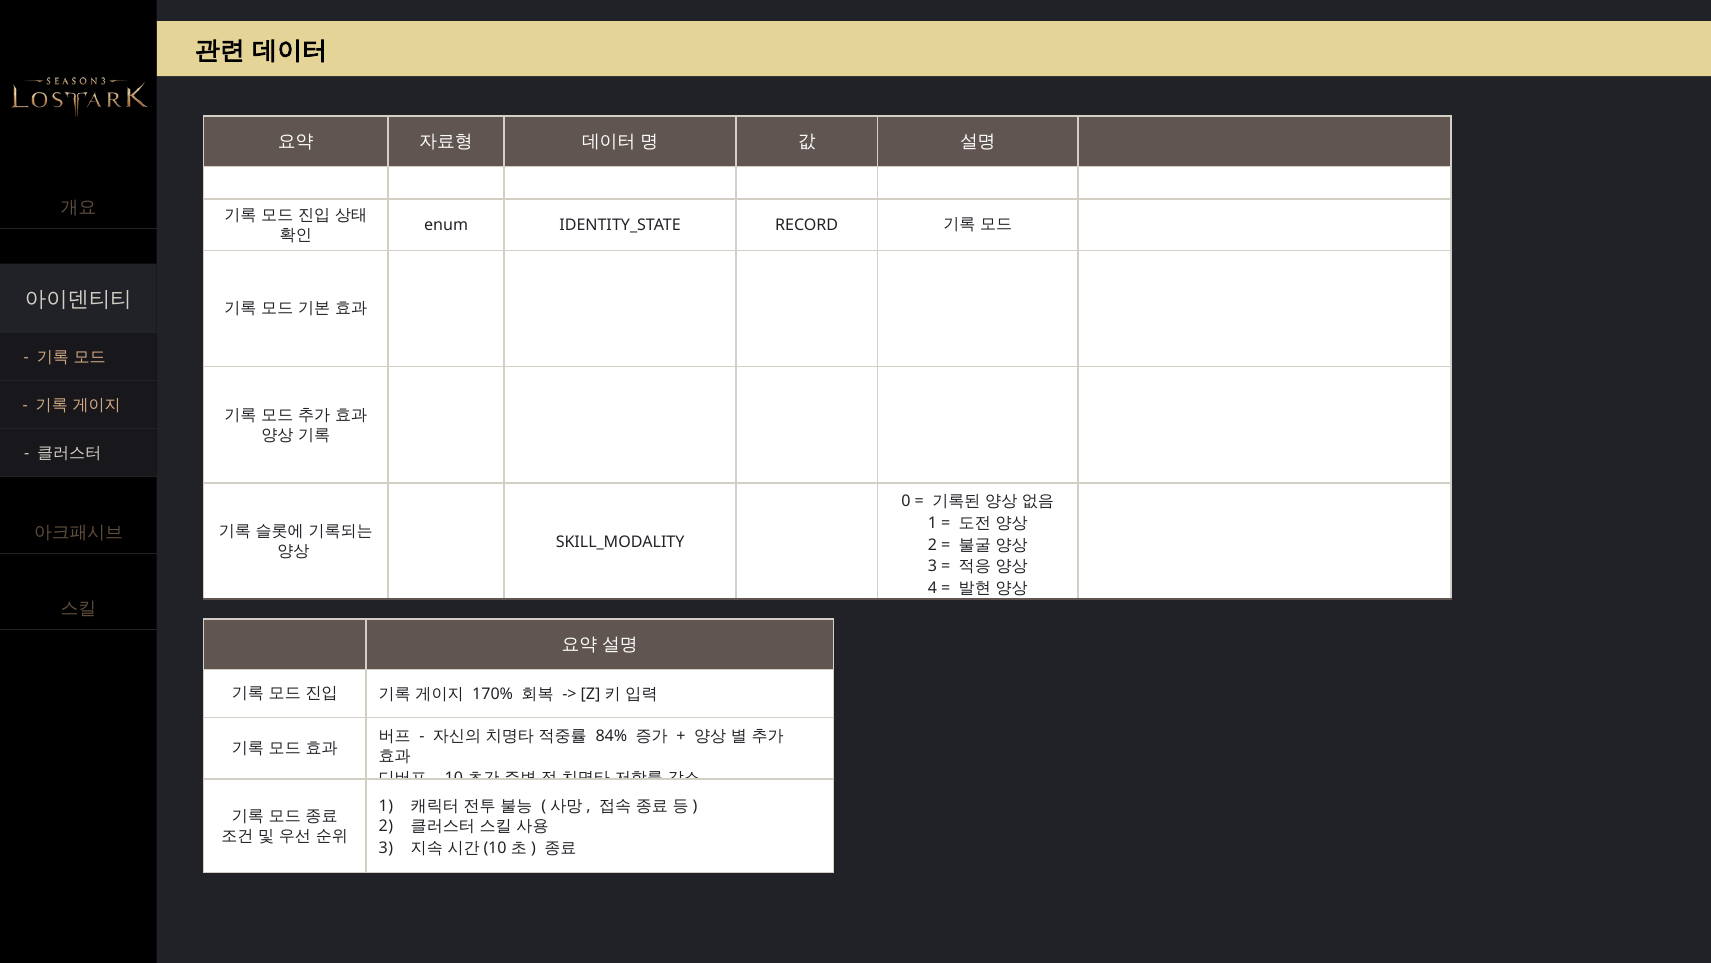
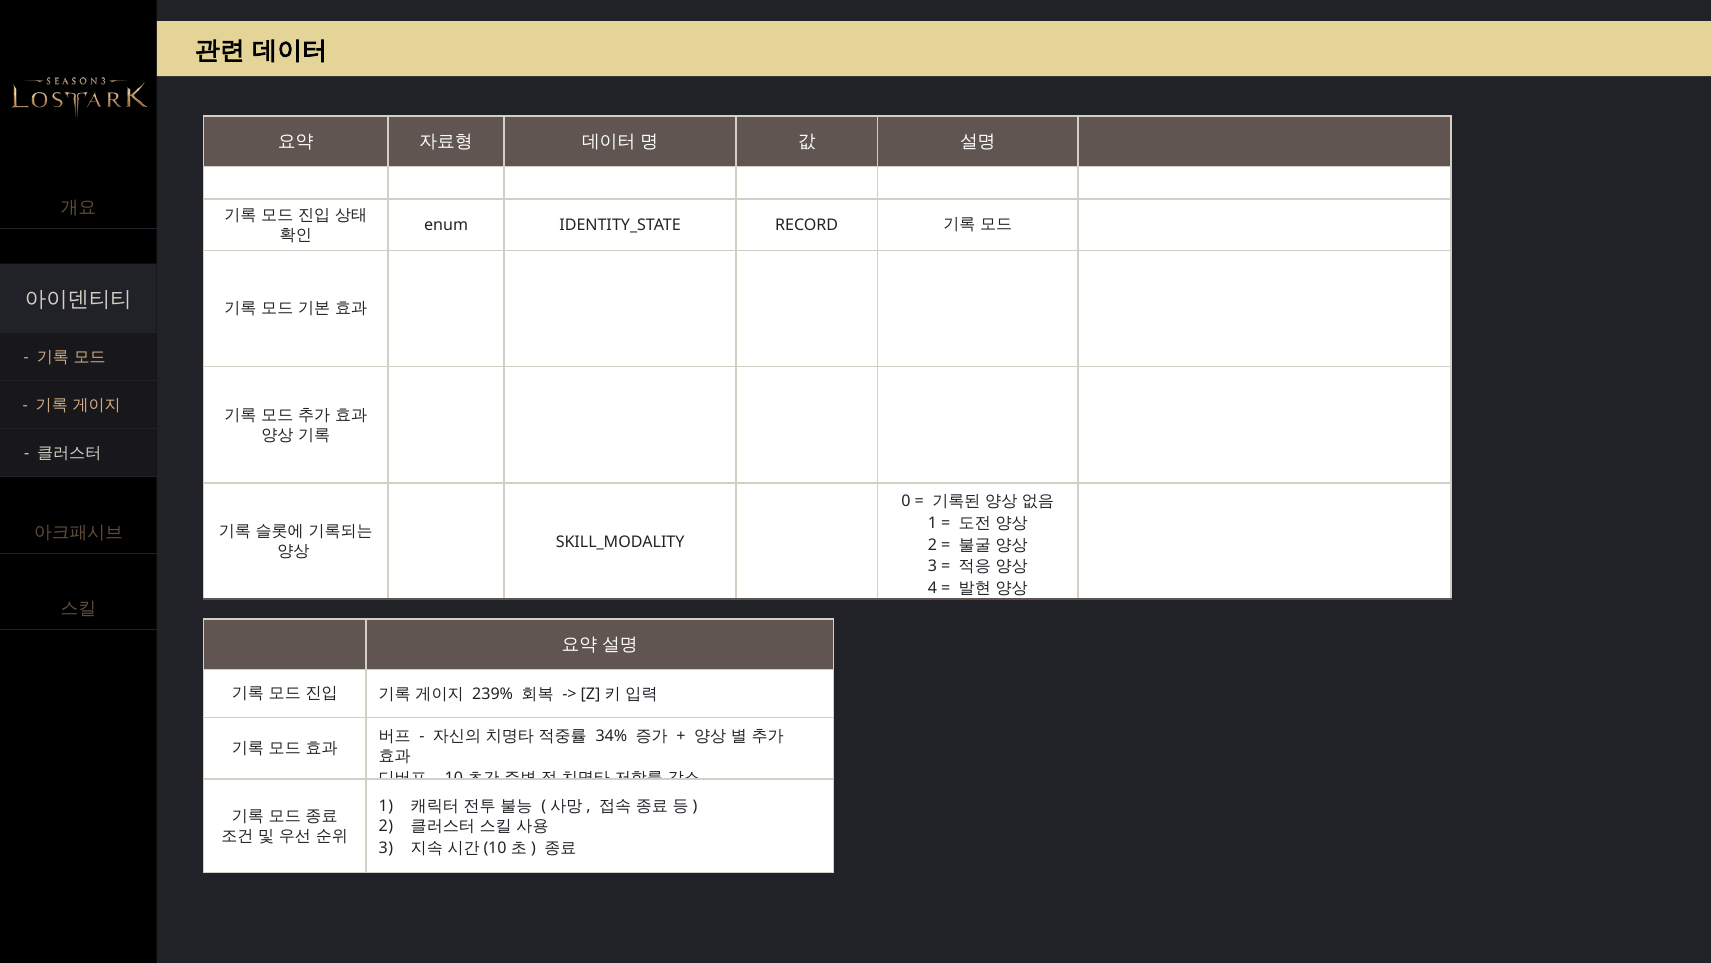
170%: 170% -> 239%
84%: 84% -> 34%
